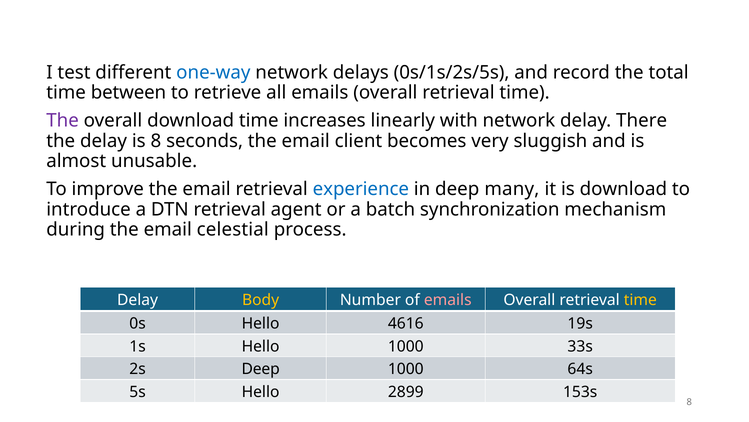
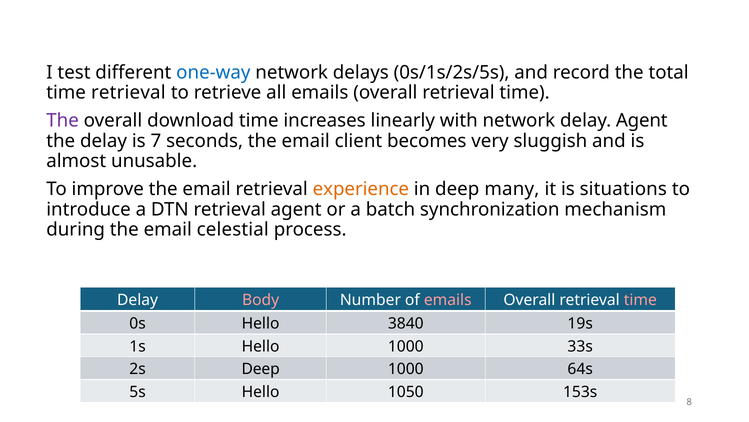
time between: between -> retrieval
delay There: There -> Agent
is 8: 8 -> 7
experience colour: blue -> orange
is download: download -> situations
Body colour: yellow -> pink
time at (640, 300) colour: yellow -> pink
4616: 4616 -> 3840
2899: 2899 -> 1050
